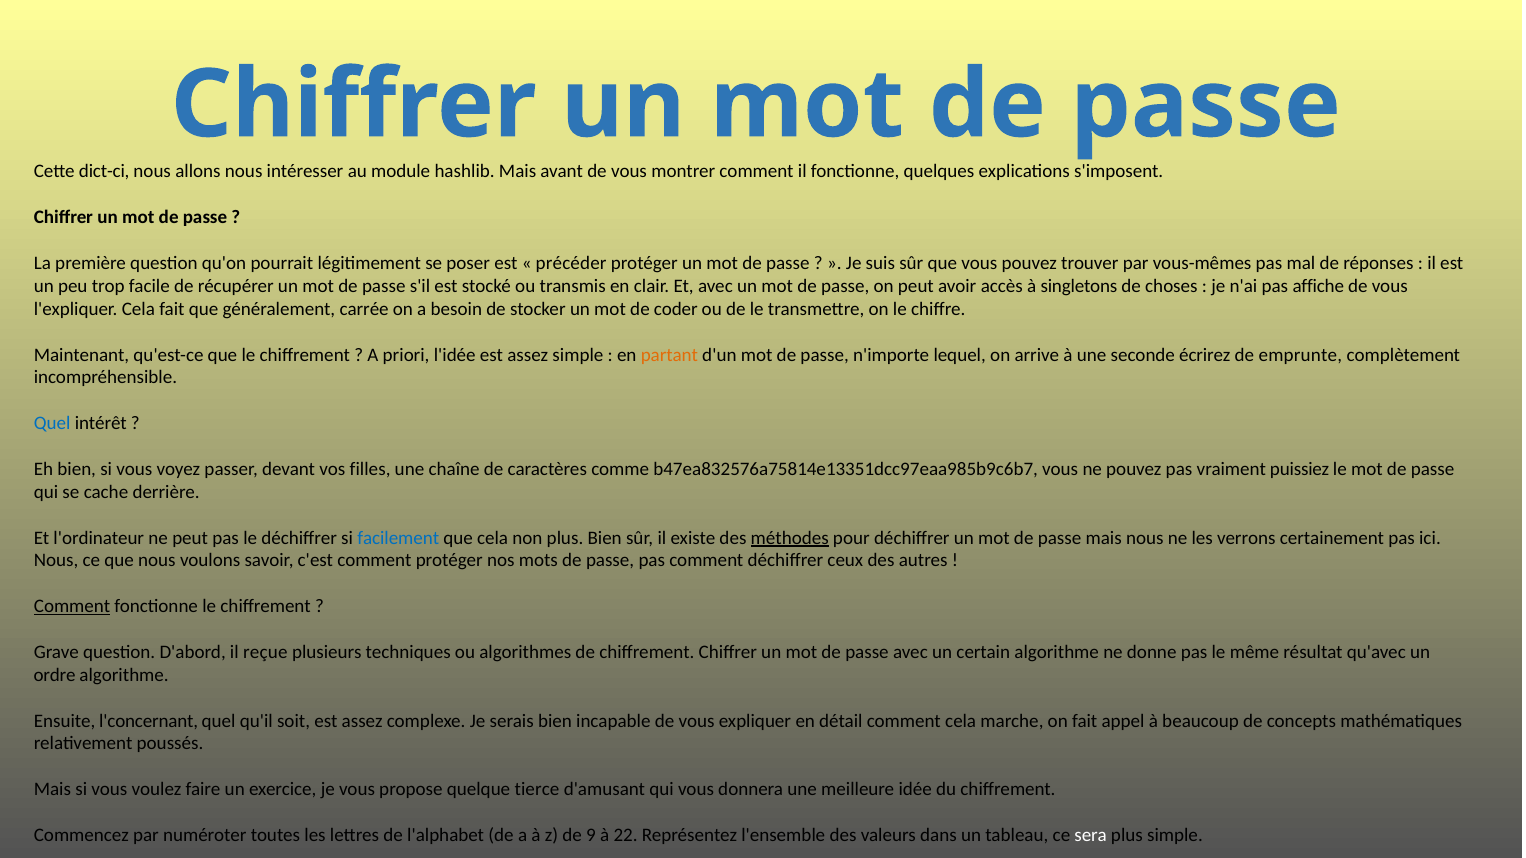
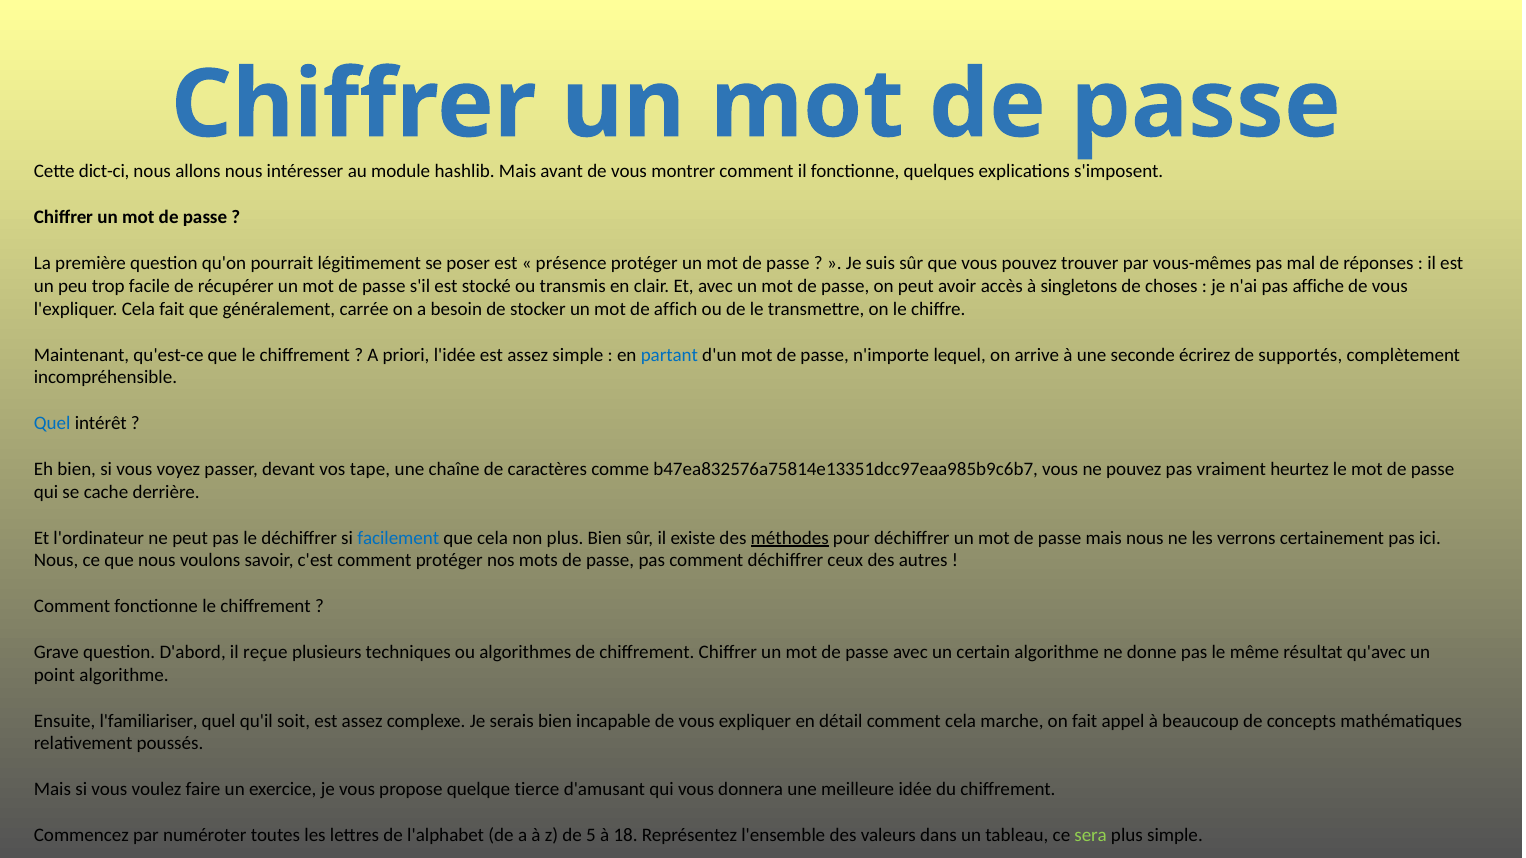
précéder: précéder -> présence
coder: coder -> affich
partant colour: orange -> blue
emprunte: emprunte -> supportés
filles: filles -> tape
puissiez: puissiez -> heurtez
Comment at (72, 607) underline: present -> none
ordre: ordre -> point
l'concernant: l'concernant -> l'familiariser
9: 9 -> 5
22: 22 -> 18
sera colour: white -> light green
